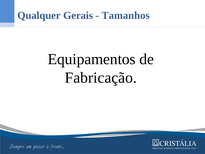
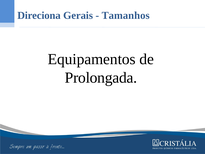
Qualquer: Qualquer -> Direciona
Fabricação: Fabricação -> Prolongada
